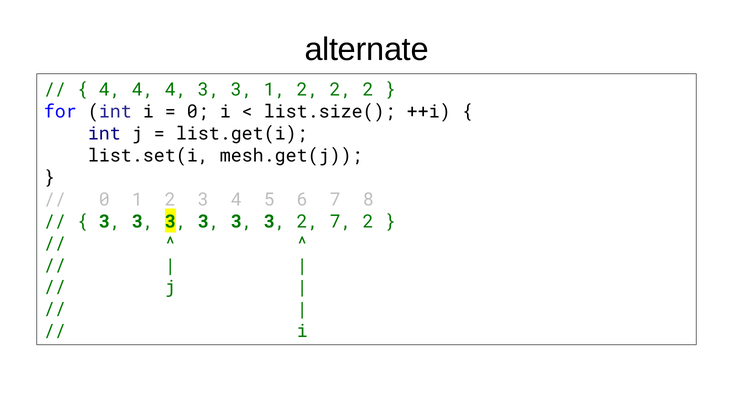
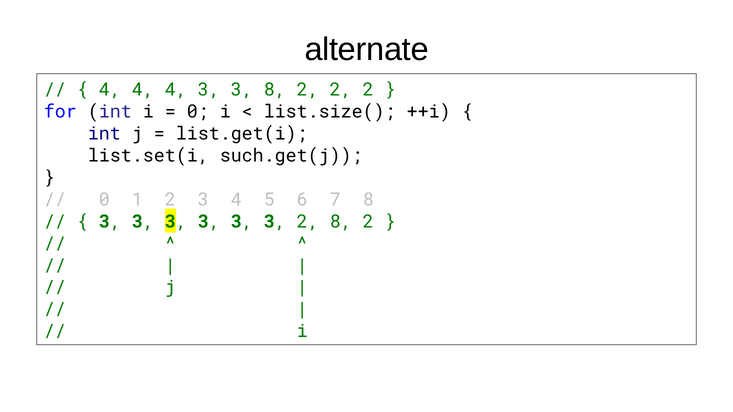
3 1: 1 -> 8
mesh.get(j: mesh.get(j -> such.get(j
2 7: 7 -> 8
